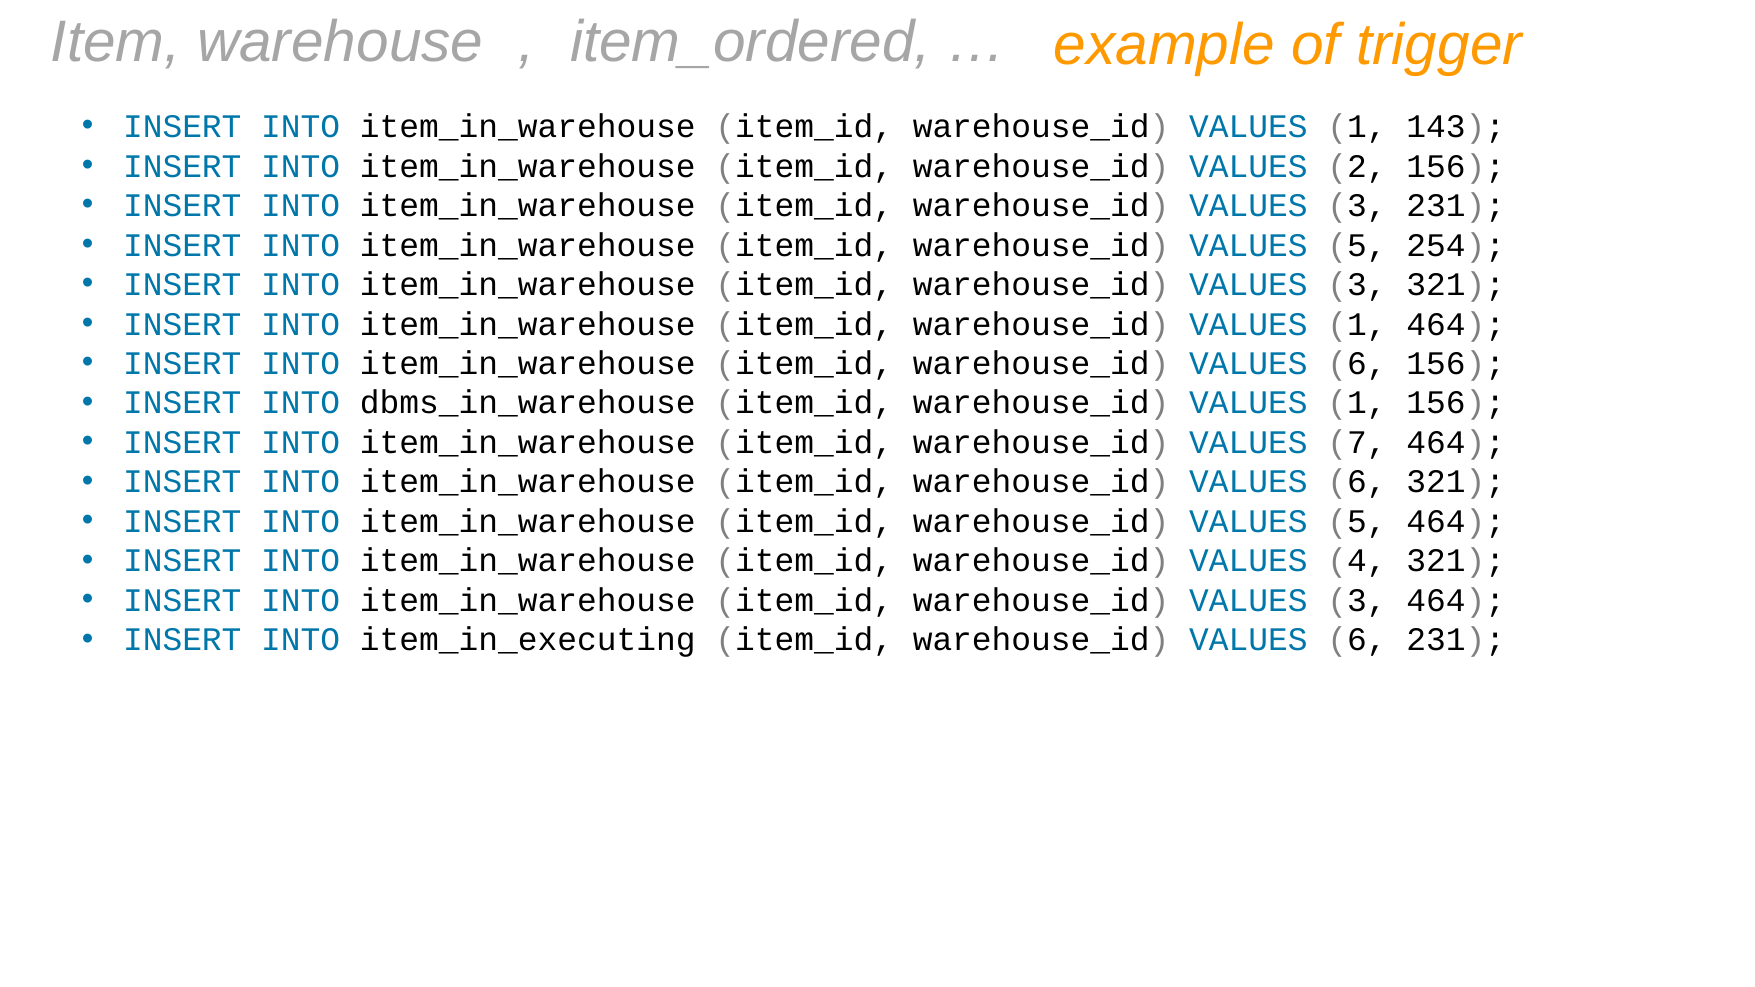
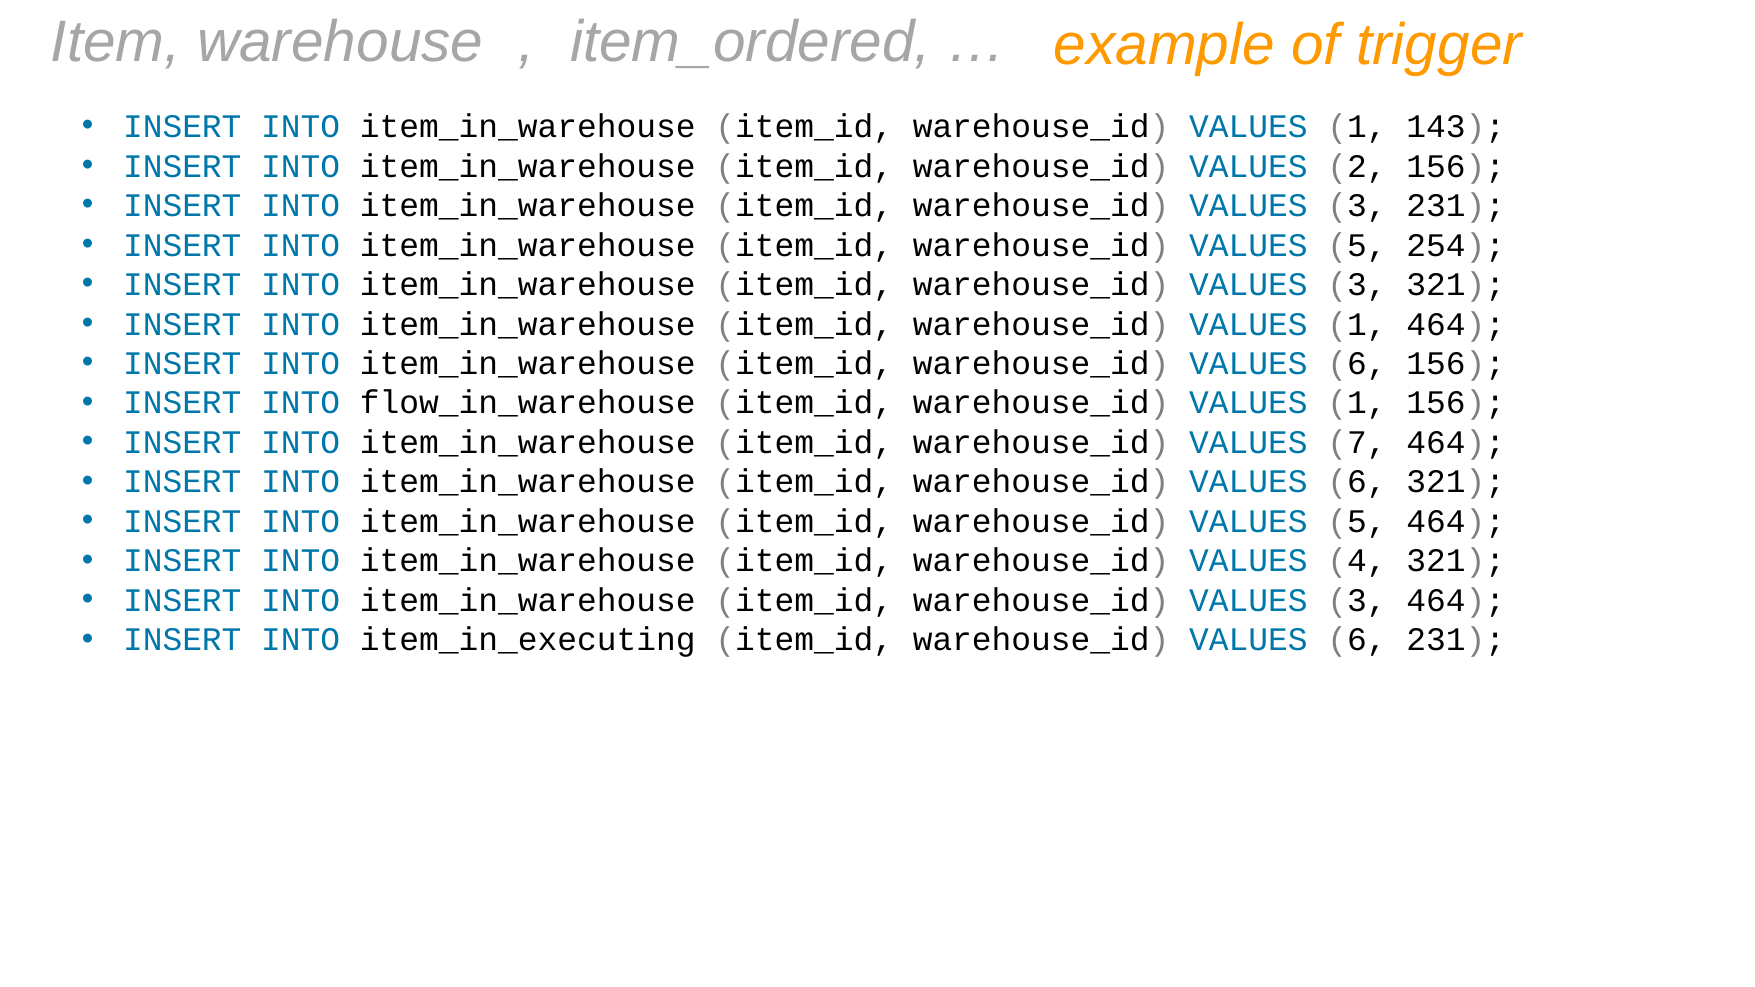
dbms_in_warehouse: dbms_in_warehouse -> flow_in_warehouse
